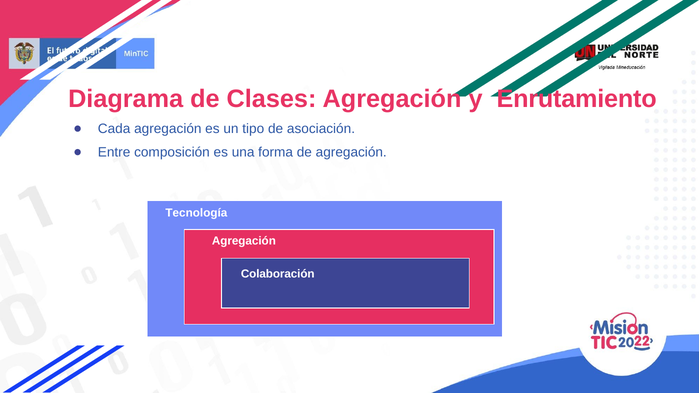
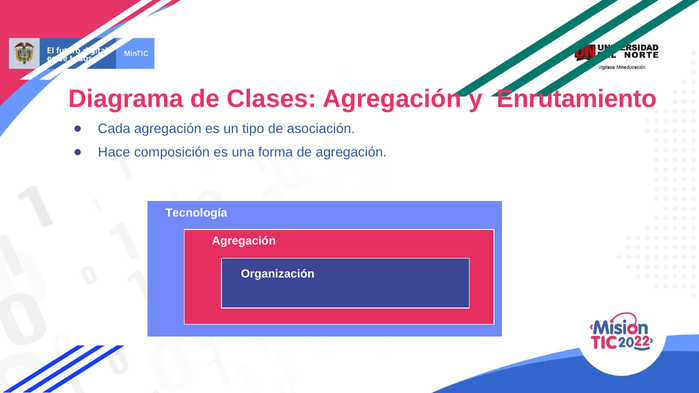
Entre: Entre -> Hace
Colaboración: Colaboración -> Organización
